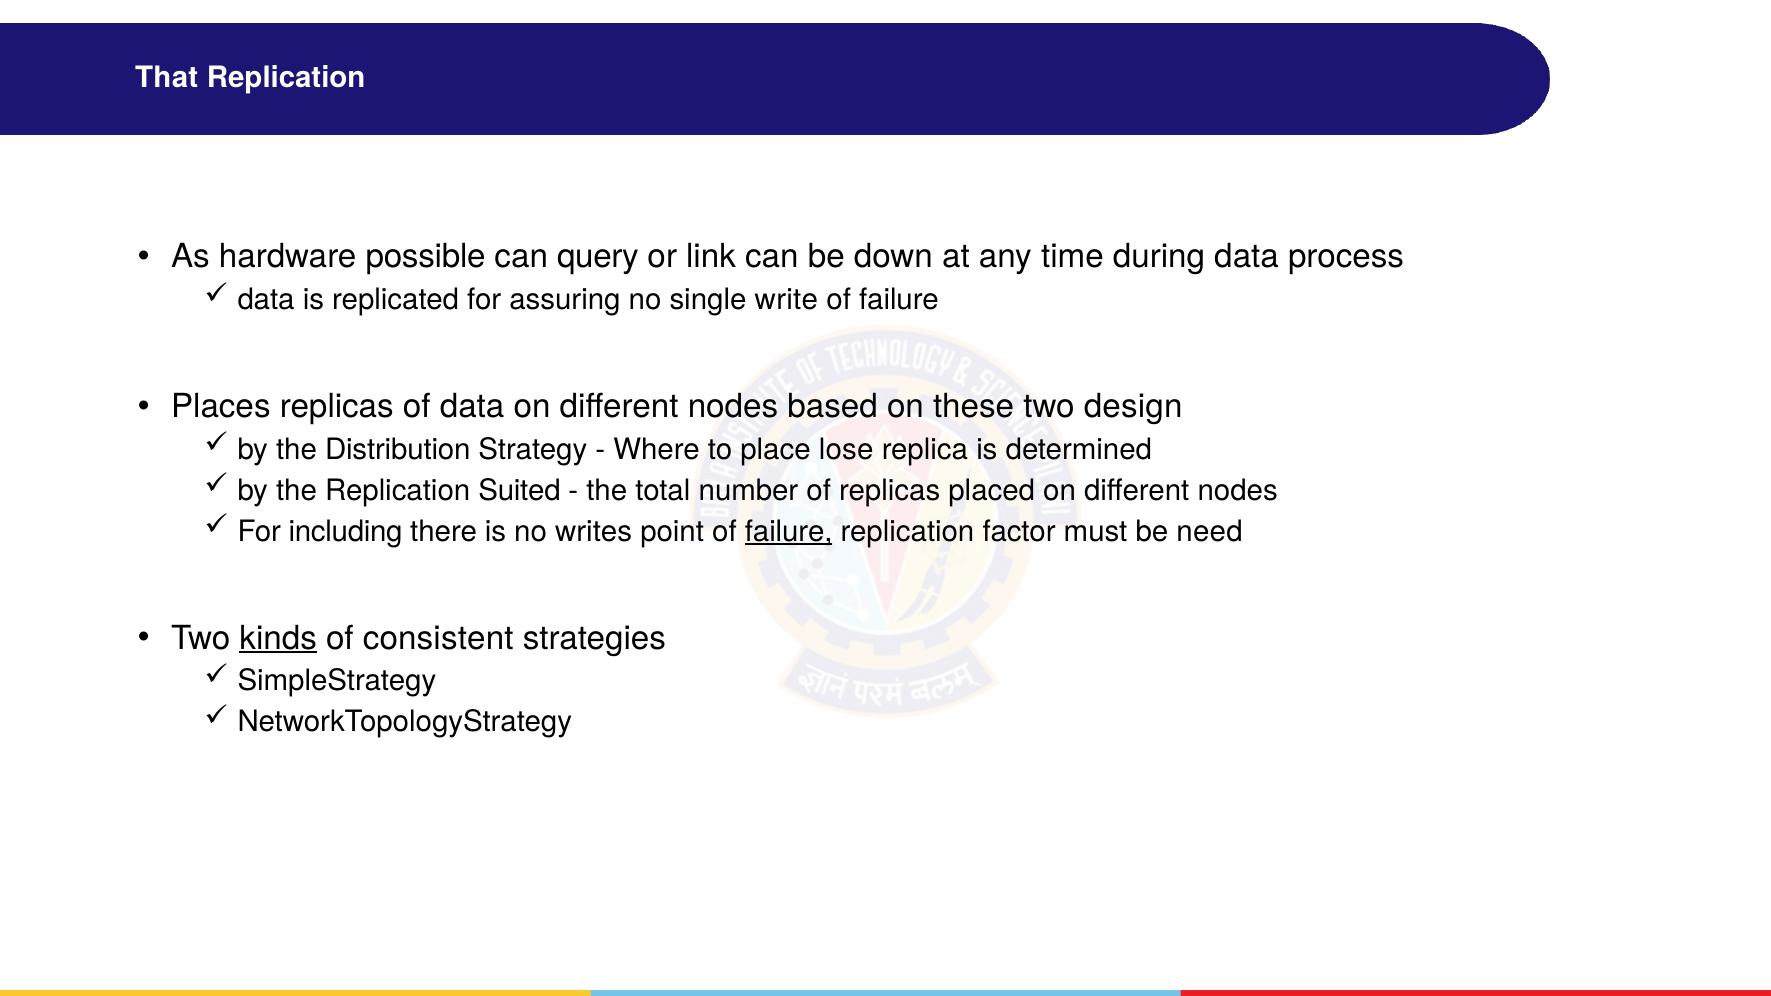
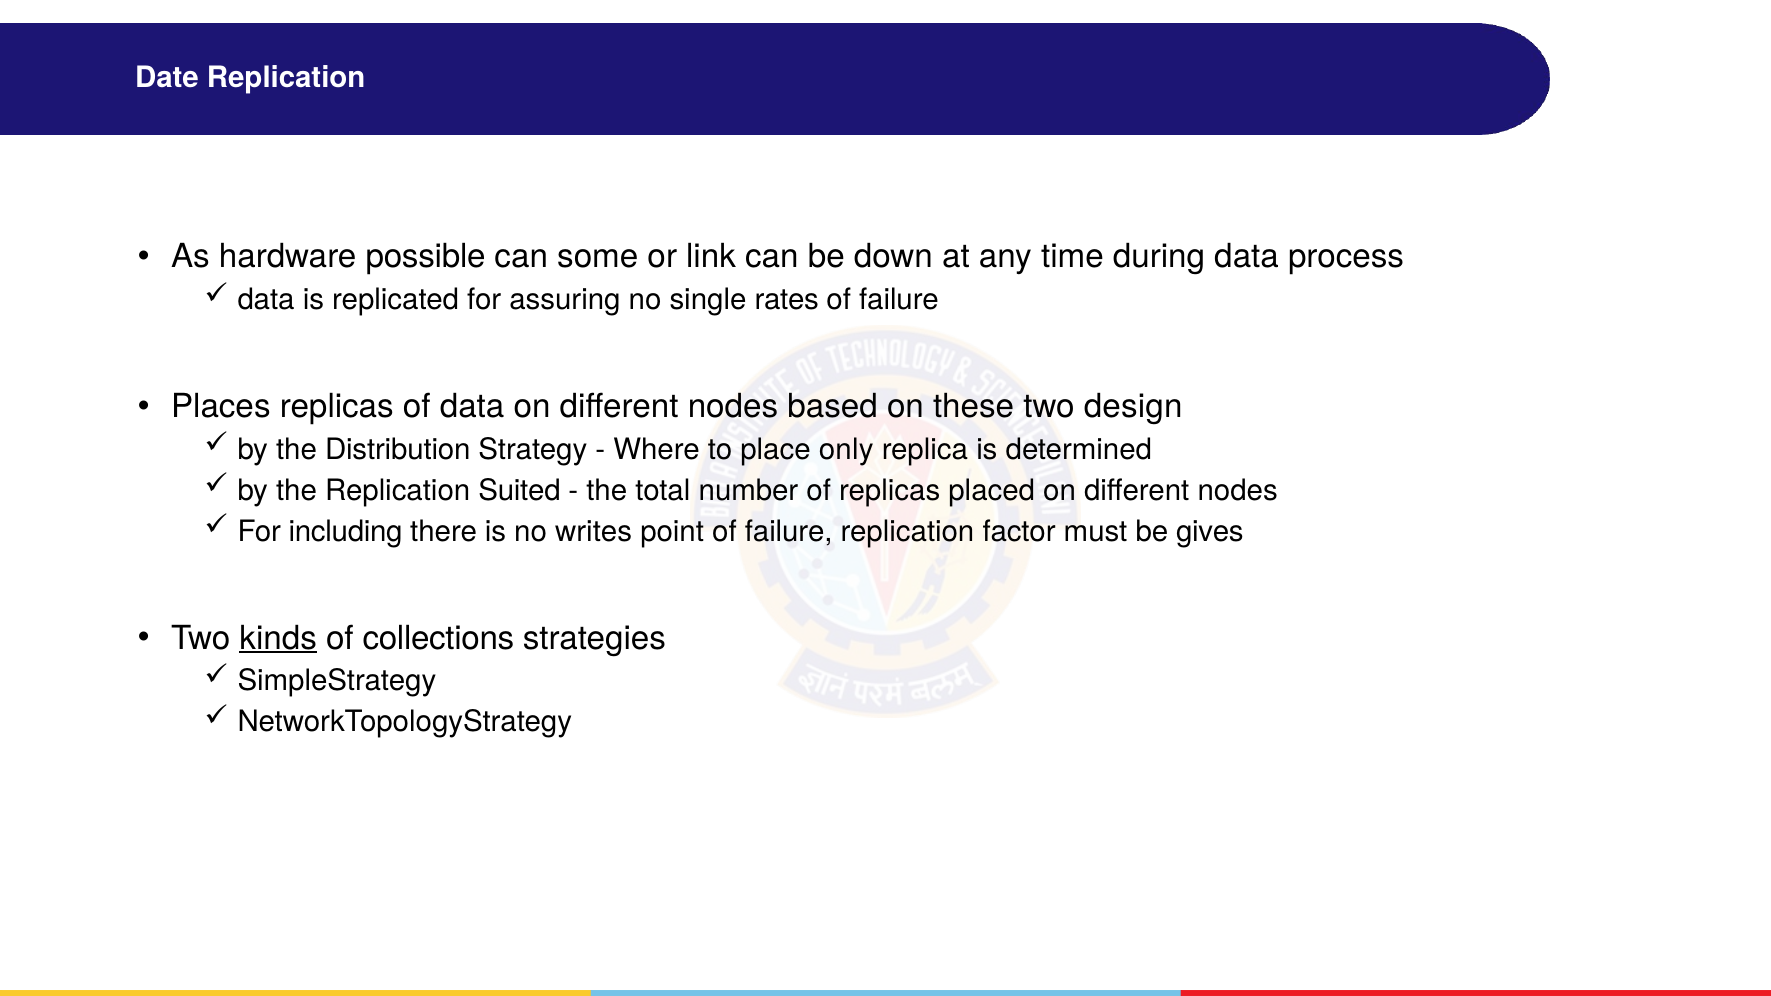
That: That -> Date
query: query -> some
write: write -> rates
lose: lose -> only
failure at (789, 532) underline: present -> none
need: need -> gives
consistent: consistent -> collections
